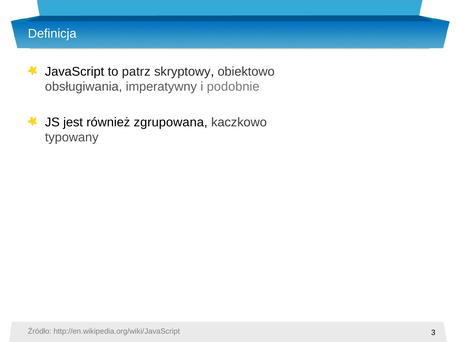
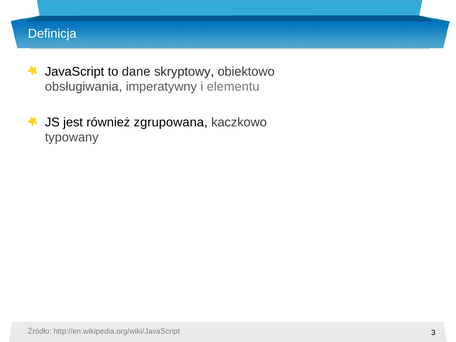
patrz: patrz -> dane
podobnie: podobnie -> elementu
